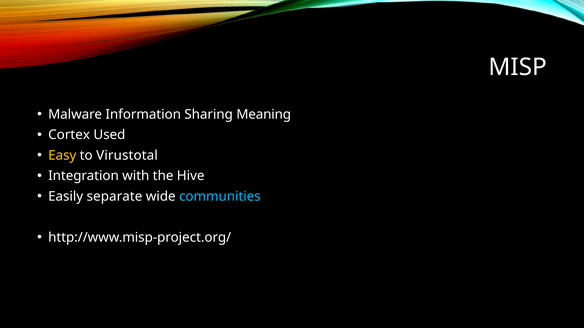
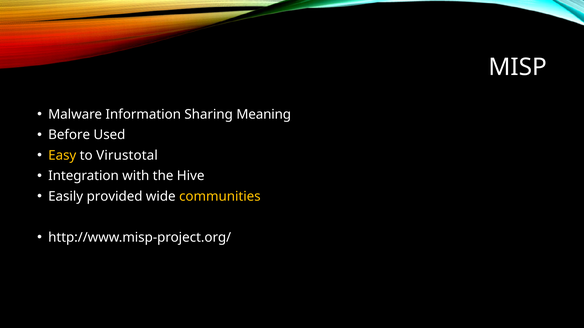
Cortex: Cortex -> Before
separate: separate -> provided
communities colour: light blue -> yellow
